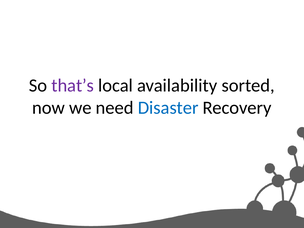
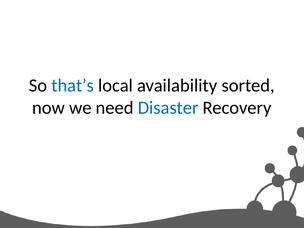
that’s colour: purple -> blue
